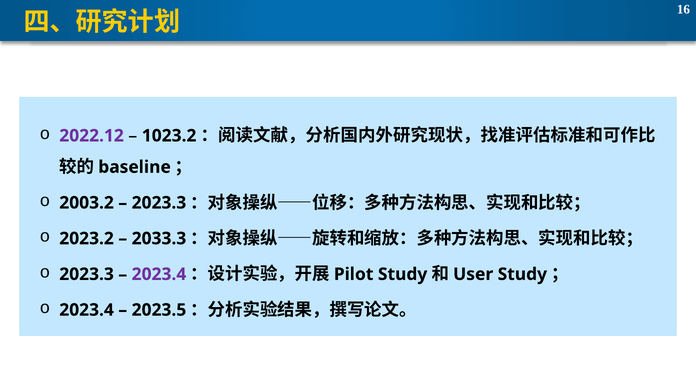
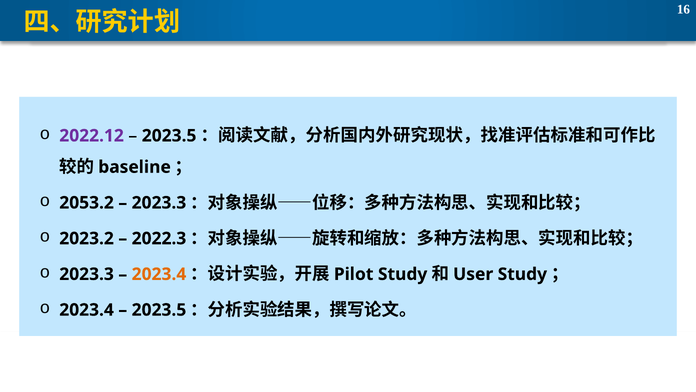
1023.2 at (169, 136): 1023.2 -> 2023.5
2003.2: 2003.2 -> 2053.2
2033.3: 2033.3 -> 2022.3
2023.4 at (159, 274) colour: purple -> orange
